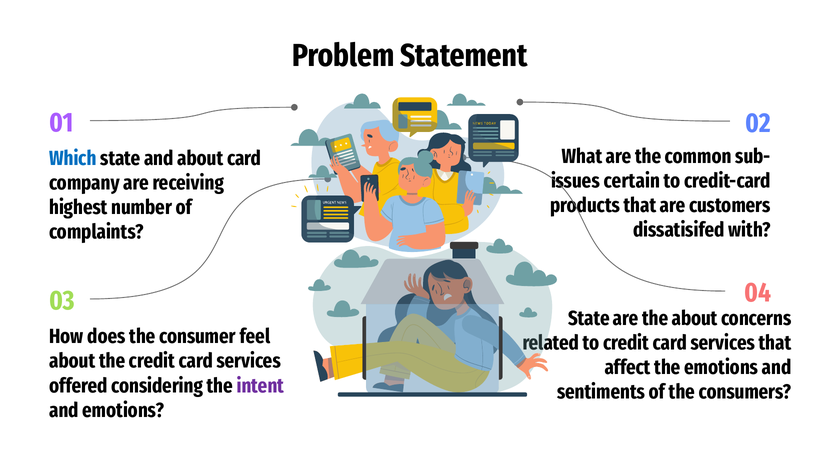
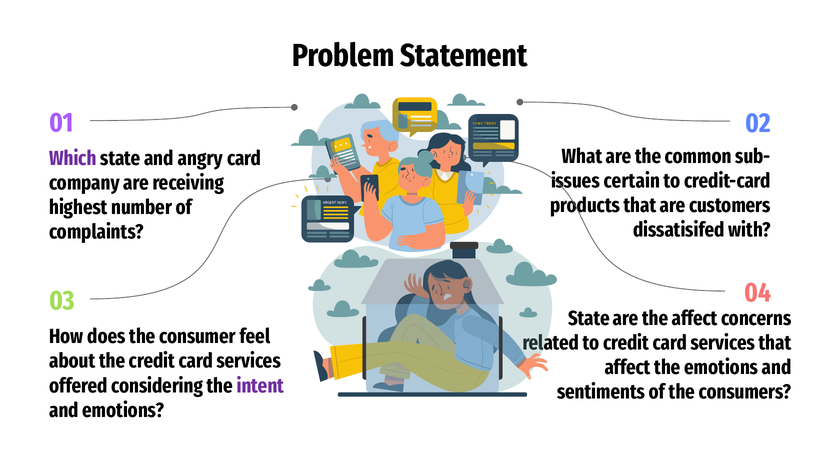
Which colour: blue -> purple
and about: about -> angry
the about: about -> affect
